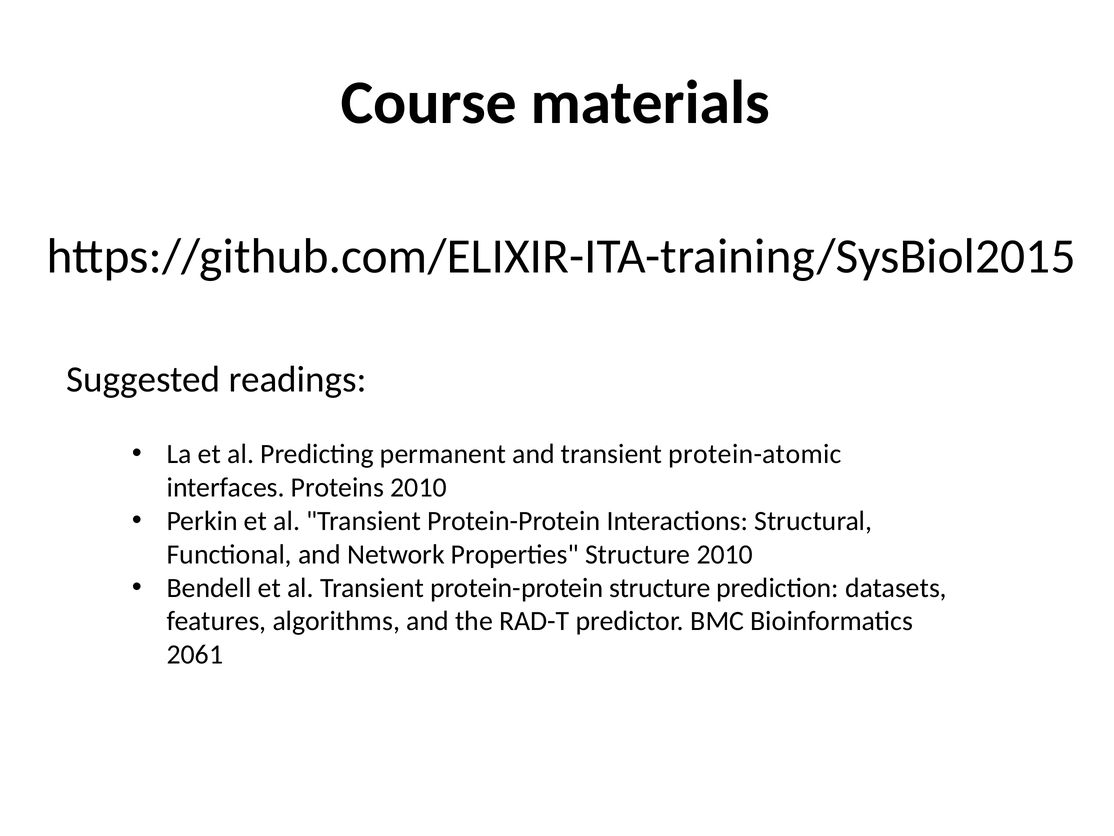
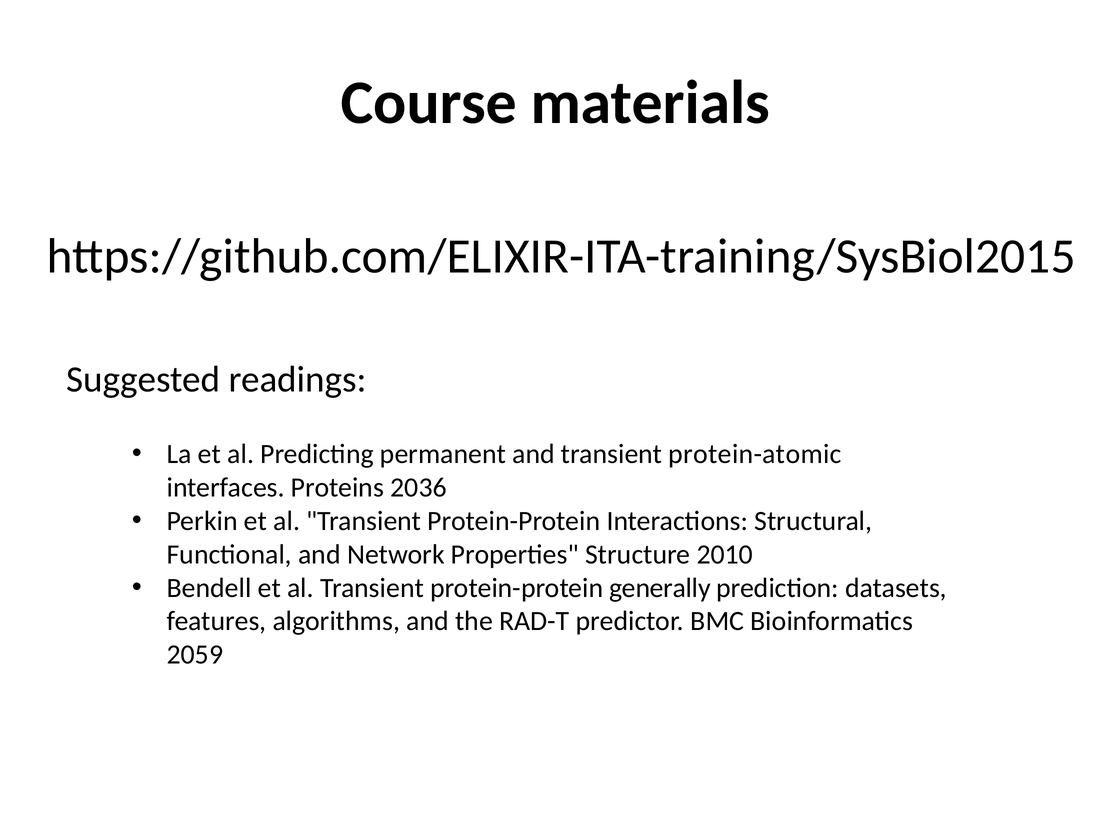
Proteins 2010: 2010 -> 2036
protein-protein structure: structure -> generally
2061: 2061 -> 2059
